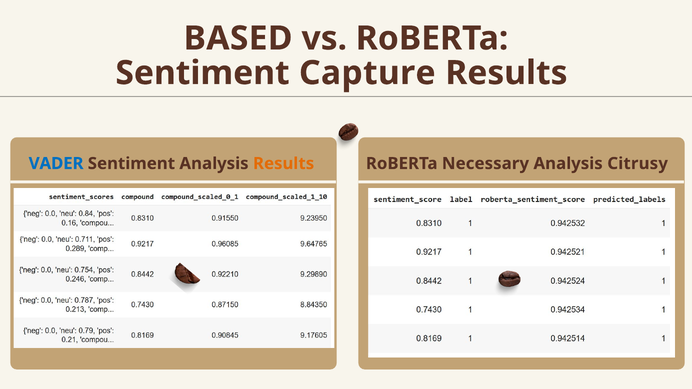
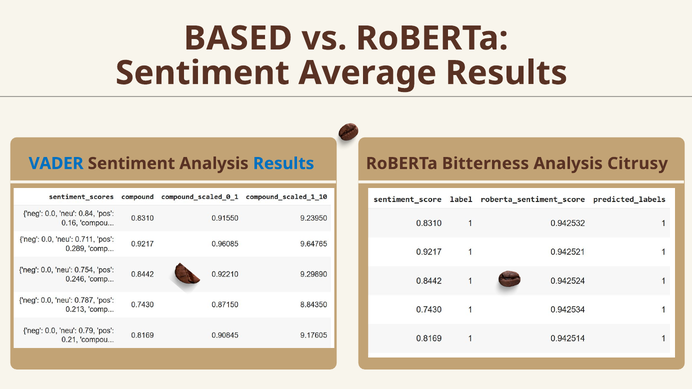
Capture: Capture -> Average
Results at (284, 164) colour: orange -> blue
Necessary: Necessary -> Bitterness
